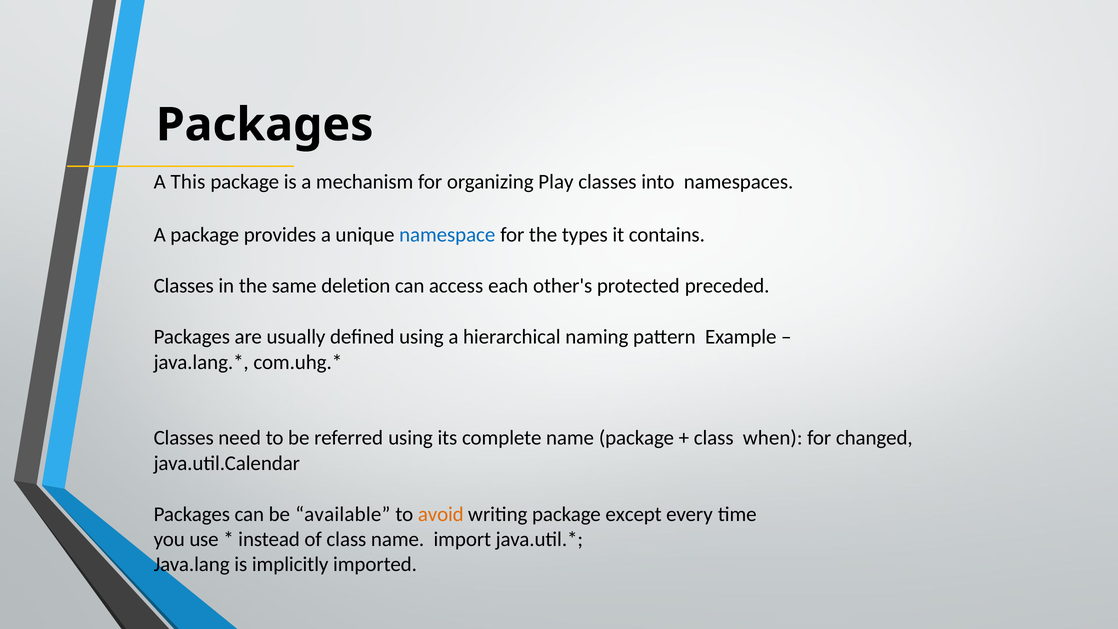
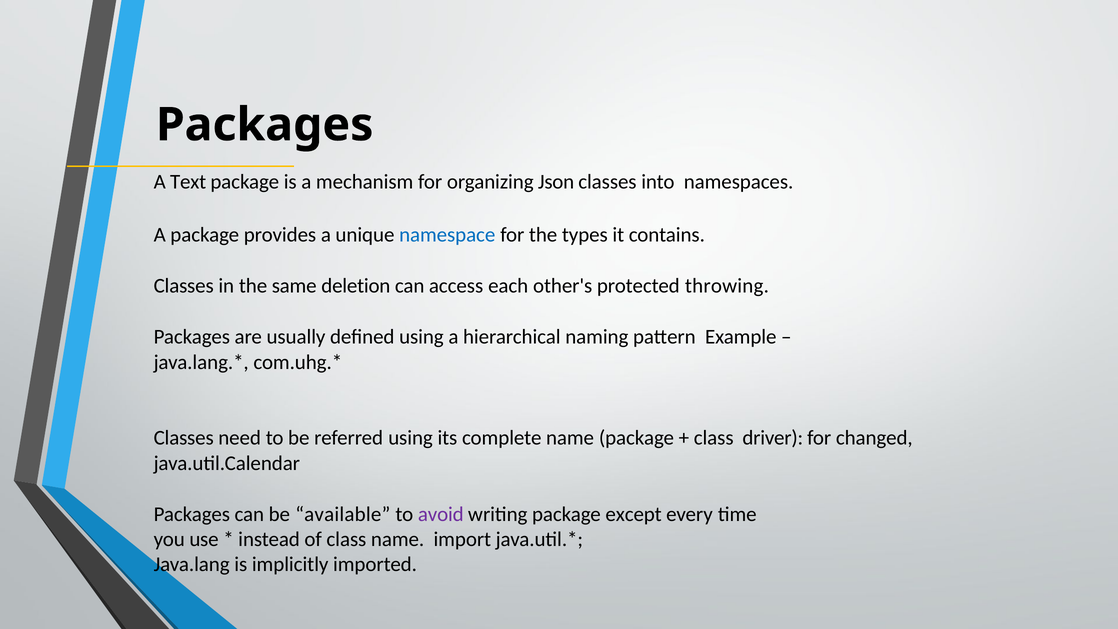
This: This -> Text
Play: Play -> Json
preceded: preceded -> throwing
when: when -> driver
avoid colour: orange -> purple
